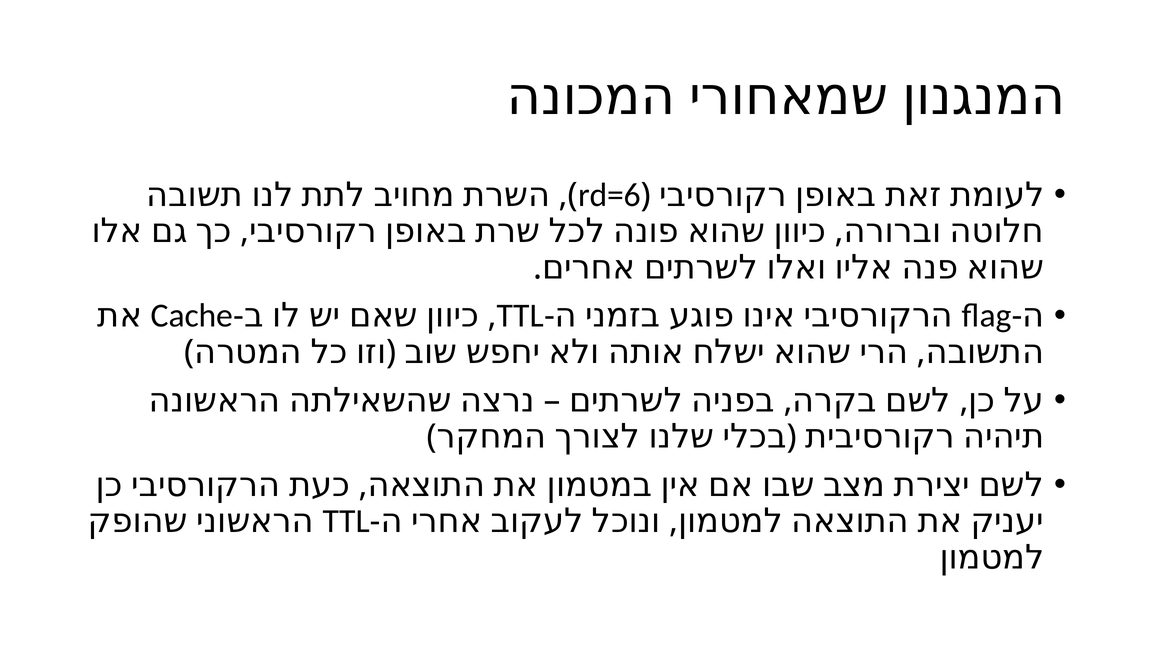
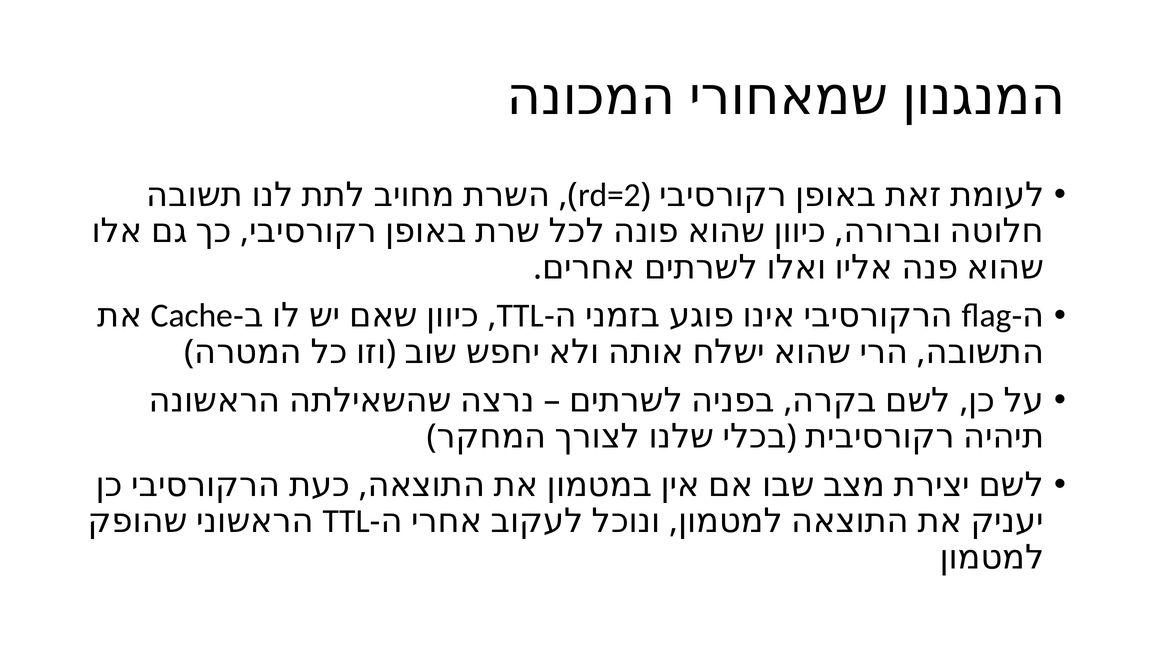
rd=6: rd=6 -> rd=2
